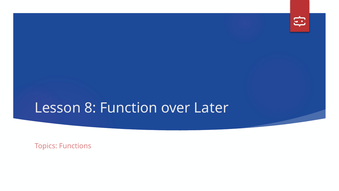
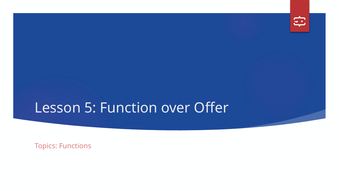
8: 8 -> 5
Later: Later -> Offer
